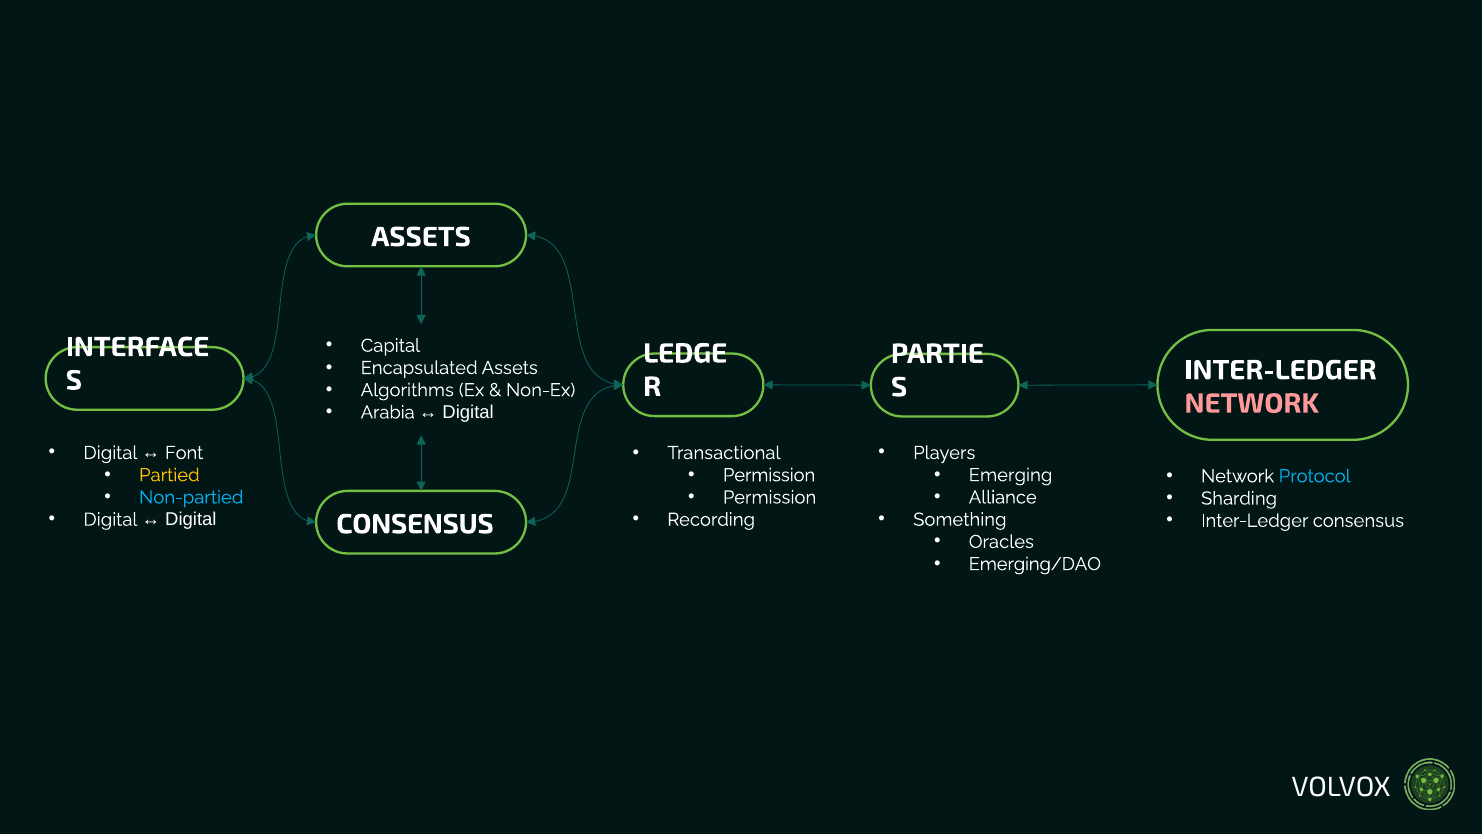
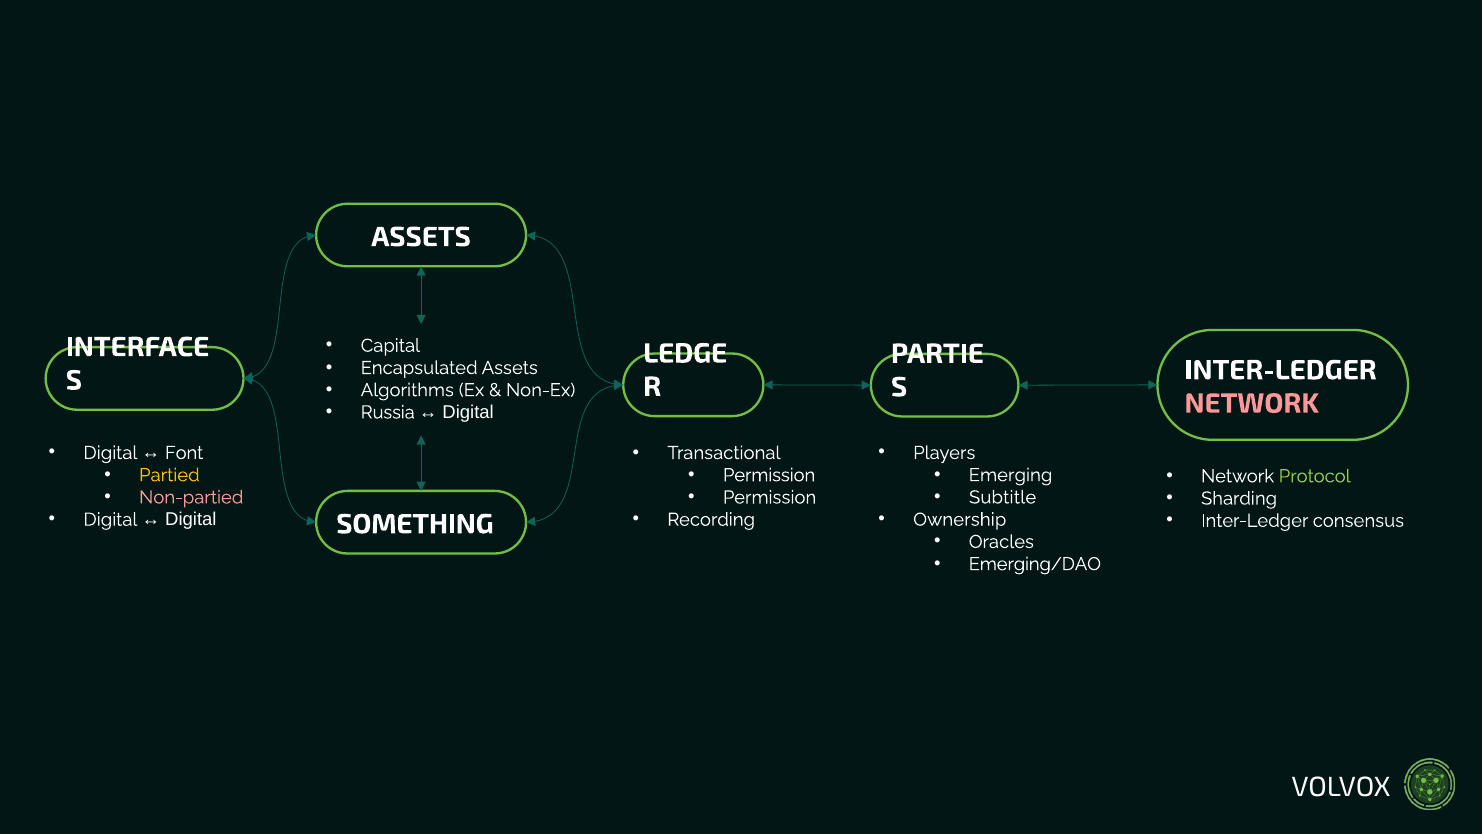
Arabia: Arabia -> Russia
Protocol colour: light blue -> light green
Non-partied colour: light blue -> pink
Alliance: Alliance -> Subtitle
Something: Something -> Ownership
CONSENSUS at (415, 524): CONSENSUS -> SOMETHING
